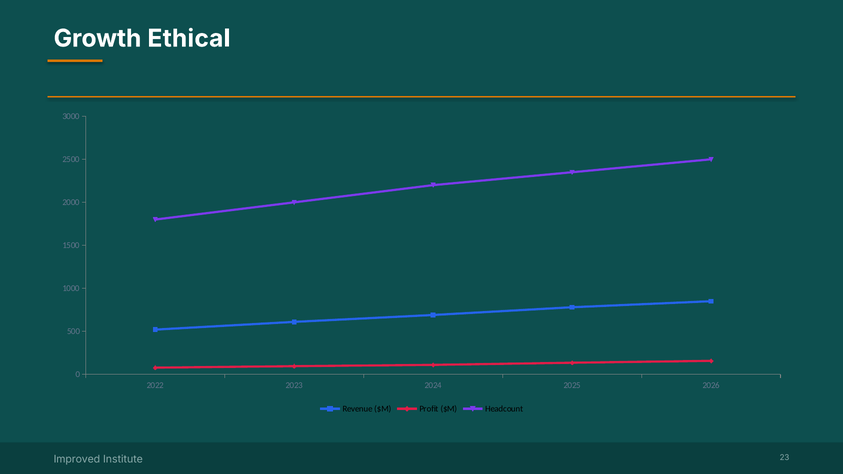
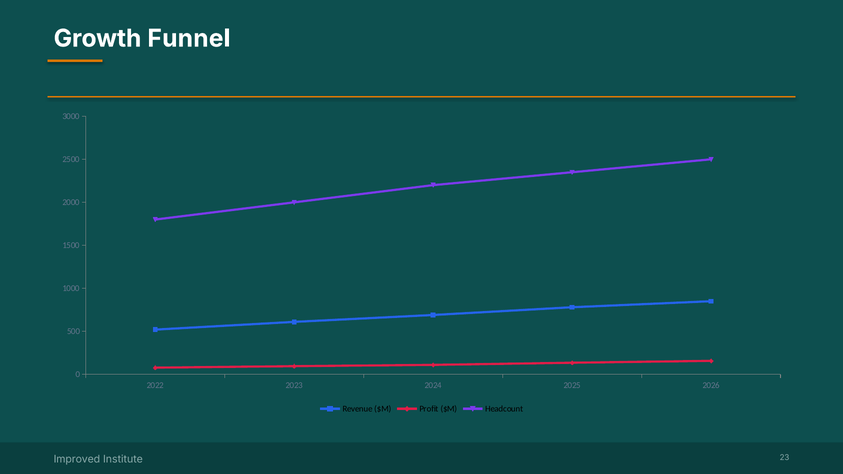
Ethical: Ethical -> Funnel
